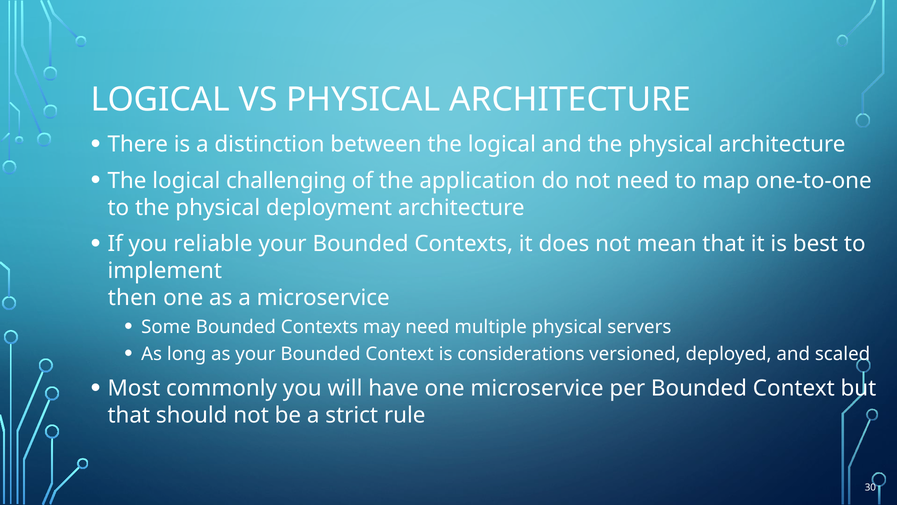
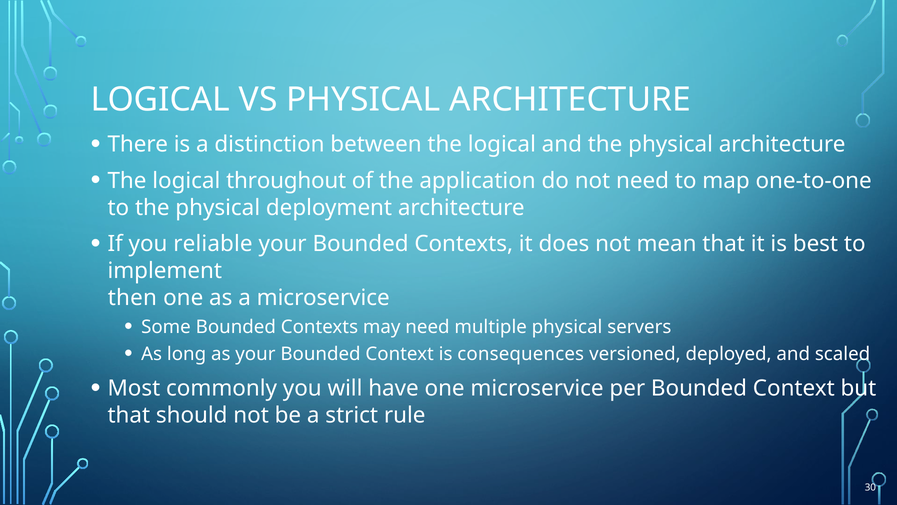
challenging: challenging -> throughout
considerations: considerations -> consequences
